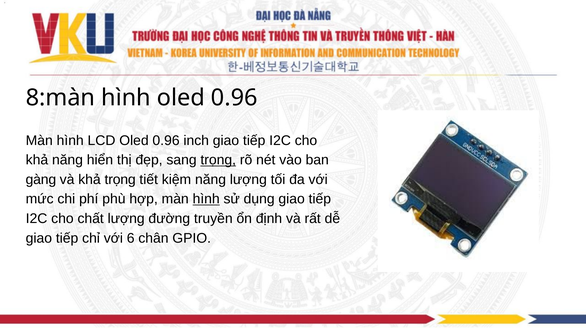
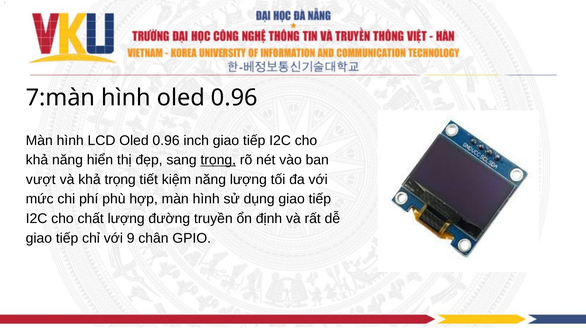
8:màn: 8:màn -> 7:màn
gàng: gàng -> vượt
hình at (206, 199) underline: present -> none
6: 6 -> 9
